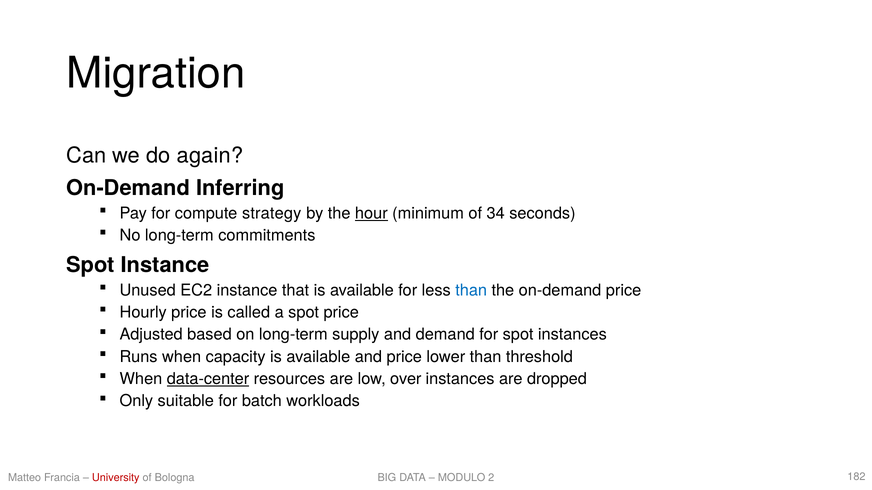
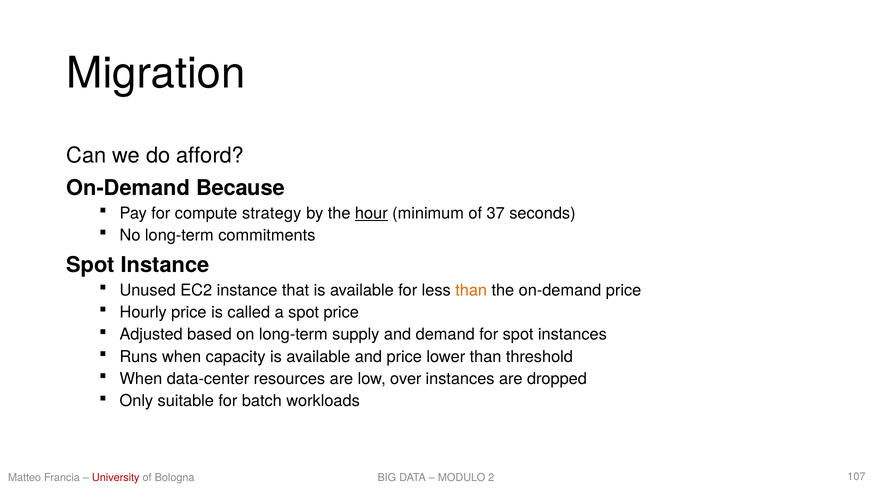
again: again -> afford
Inferring: Inferring -> Because
34: 34 -> 37
than at (471, 290) colour: blue -> orange
data-center underline: present -> none
182: 182 -> 107
